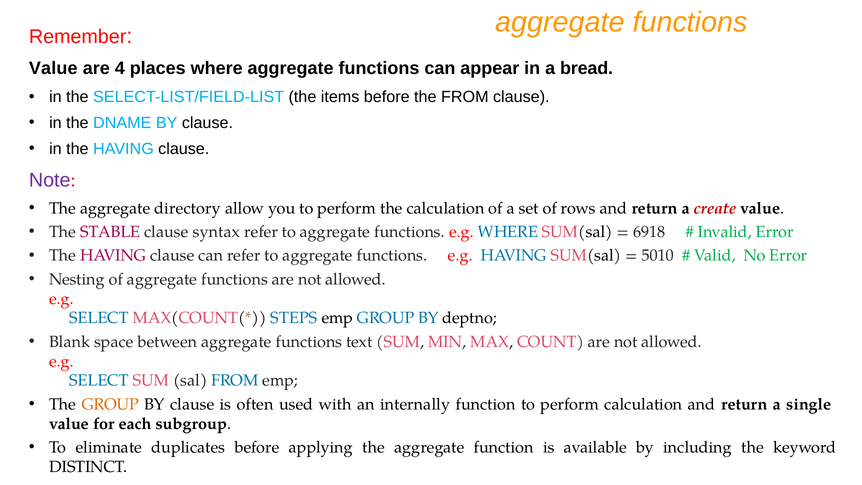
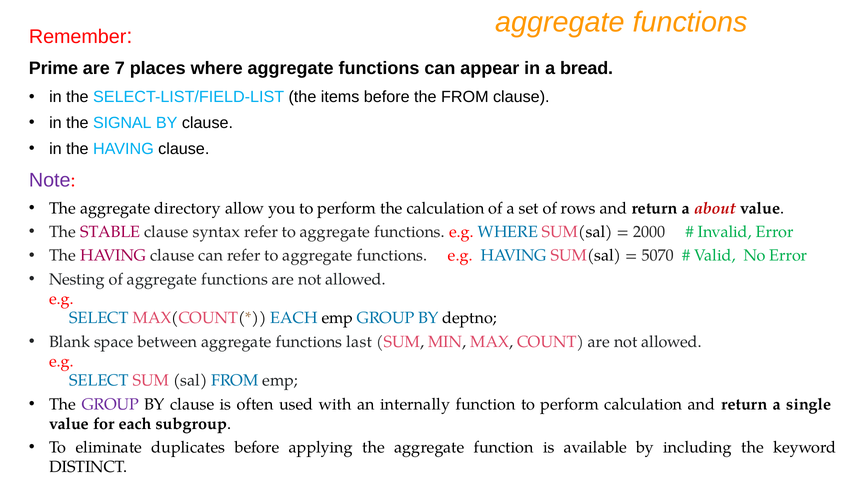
Value at (53, 68): Value -> Prime
4: 4 -> 7
DNAME: DNAME -> SIGNAL
create: create -> about
6918: 6918 -> 2000
5010: 5010 -> 5070
STEPS at (294, 318): STEPS -> EACH
text: text -> last
GROUP at (110, 404) colour: orange -> purple
